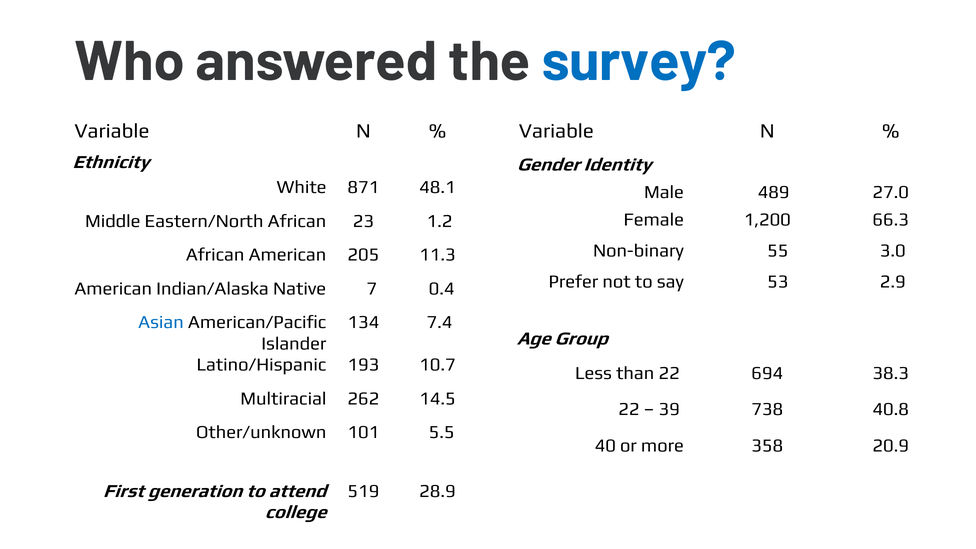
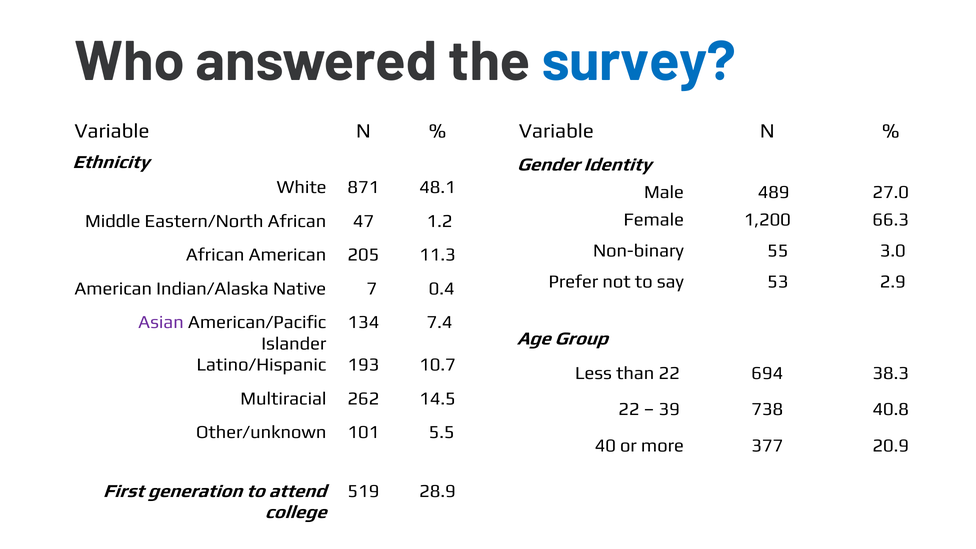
23: 23 -> 47
Asian colour: blue -> purple
358: 358 -> 377
